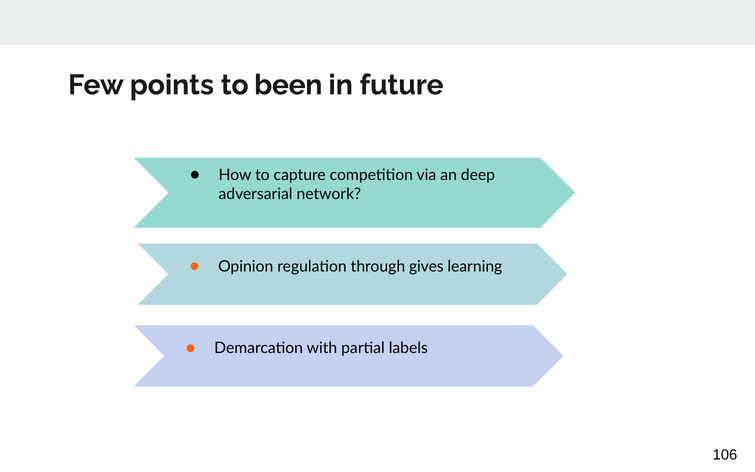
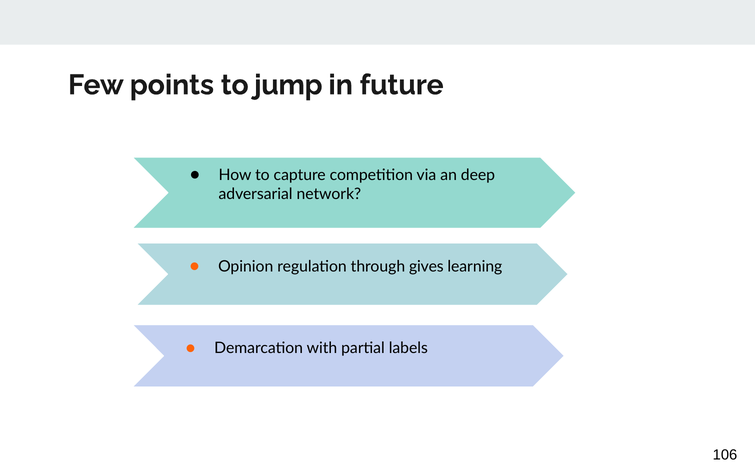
been: been -> jump
